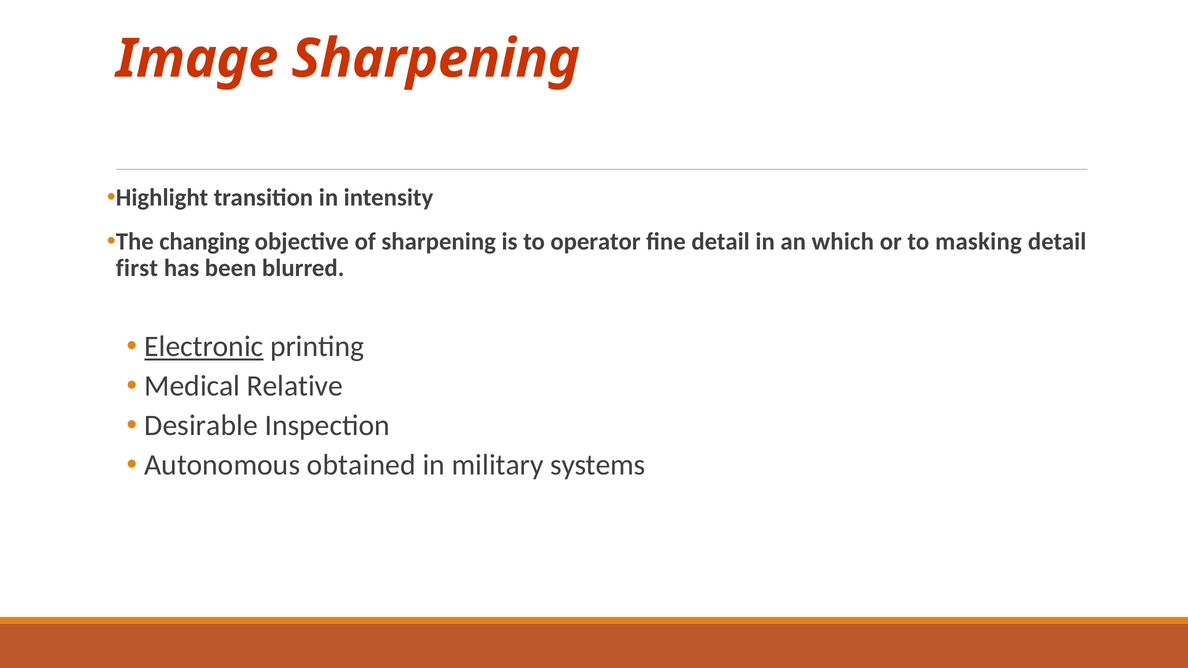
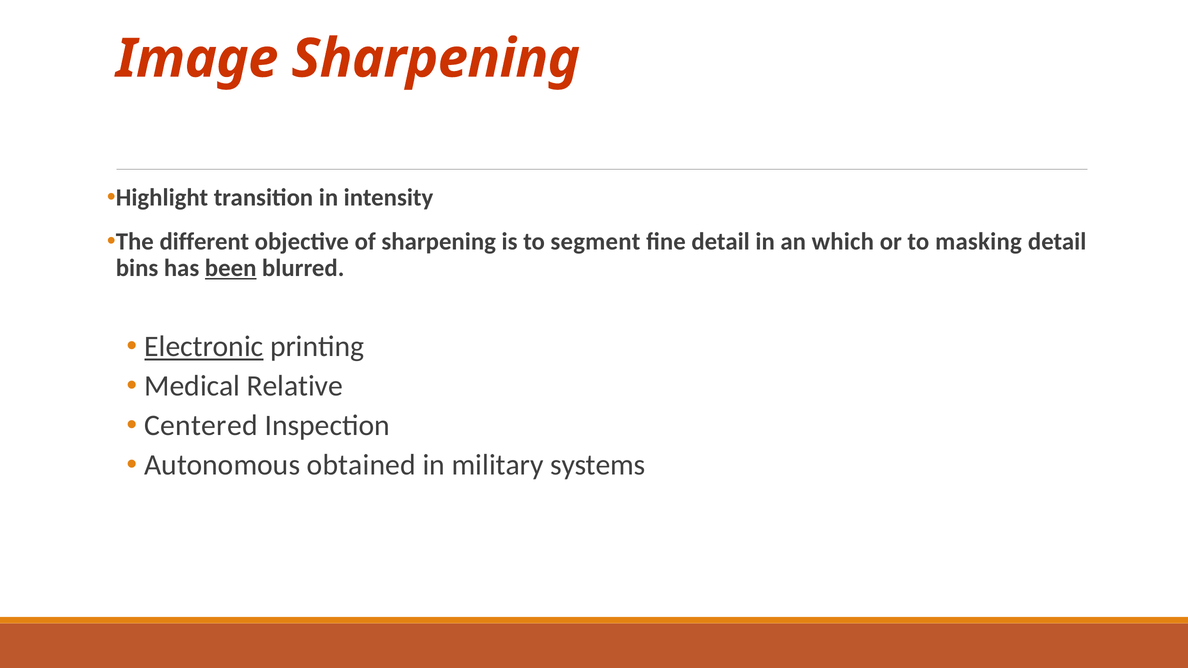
changing: changing -> different
operator: operator -> segment
first: first -> bins
been underline: none -> present
Desirable: Desirable -> Centered
